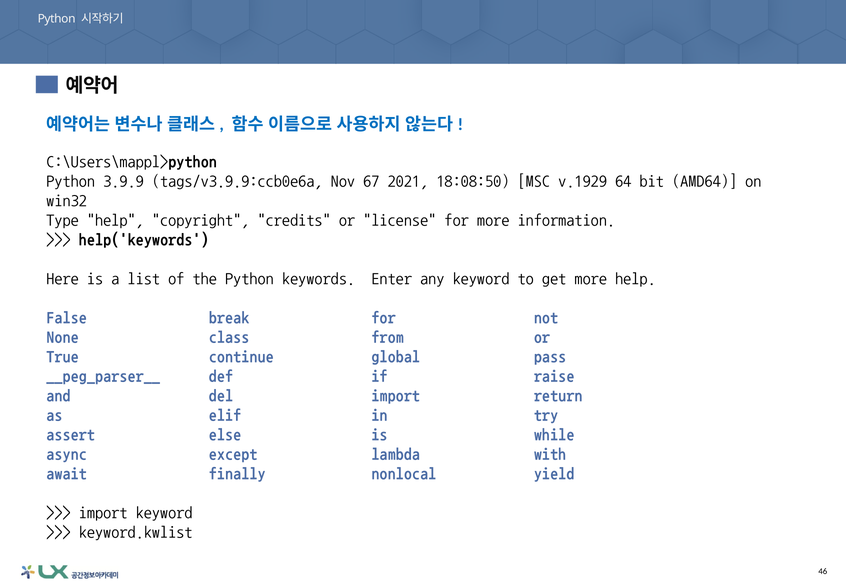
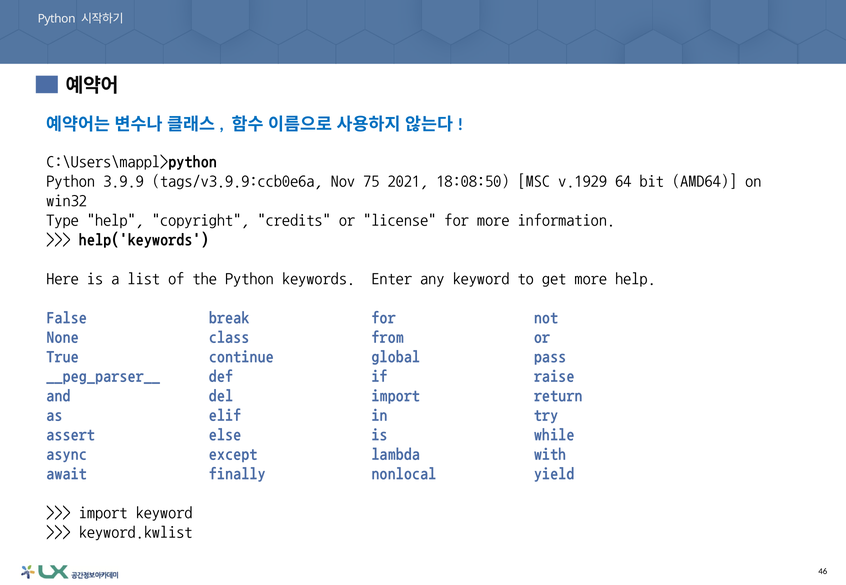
67: 67 -> 75
